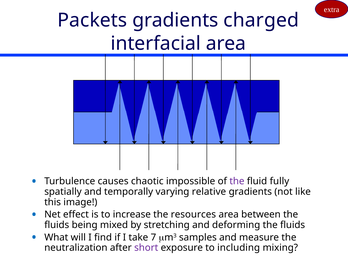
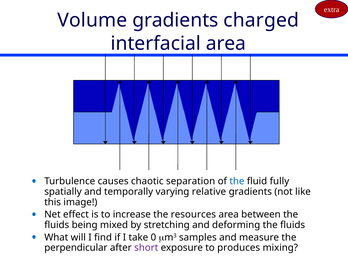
Packets: Packets -> Volume
impossible: impossible -> separation
the at (237, 181) colour: purple -> blue
7: 7 -> 0
neutralization: neutralization -> perpendicular
including: including -> produces
